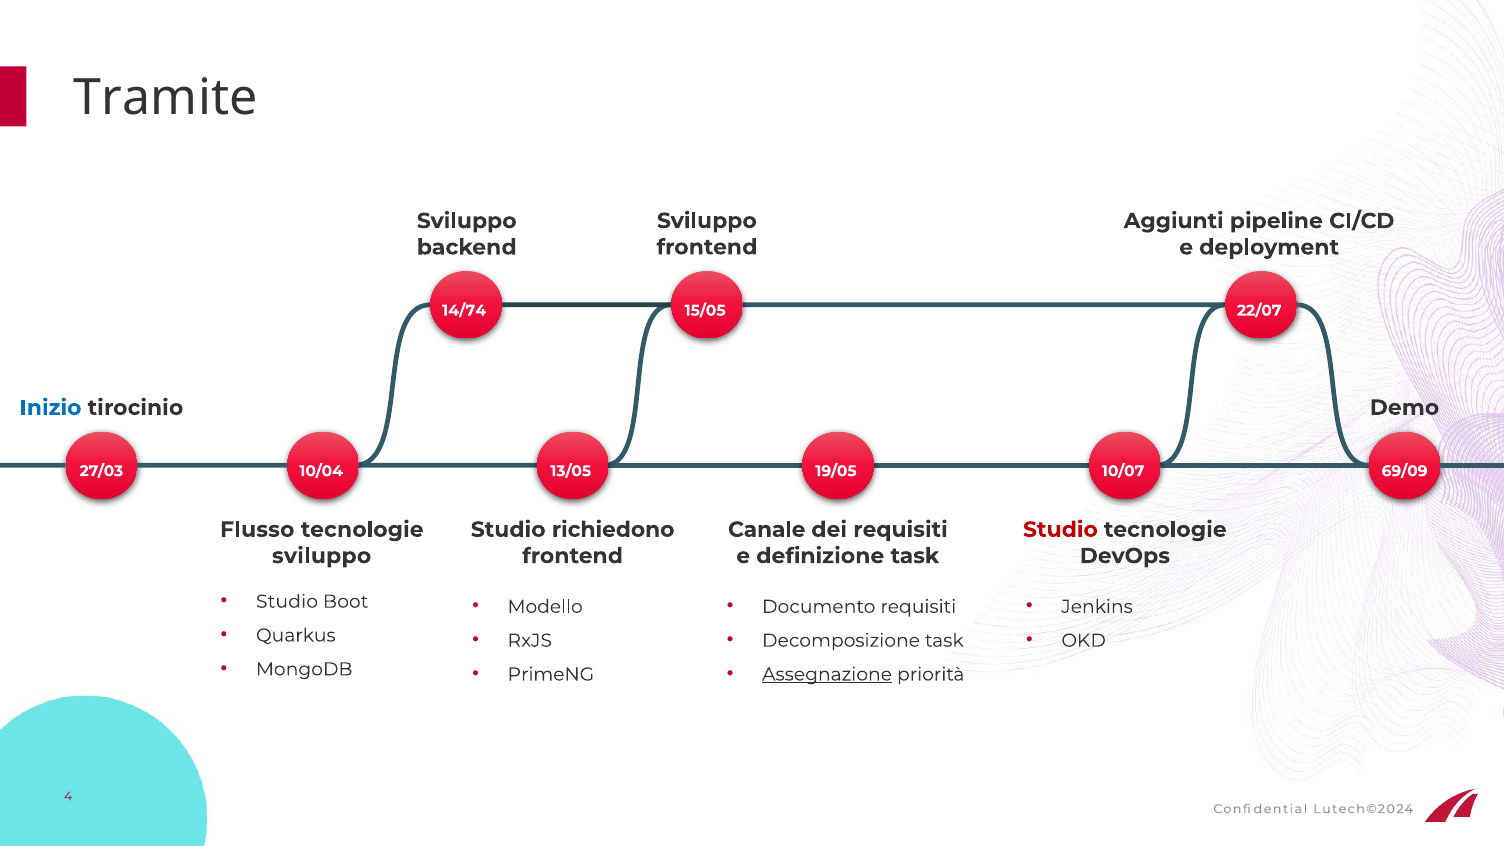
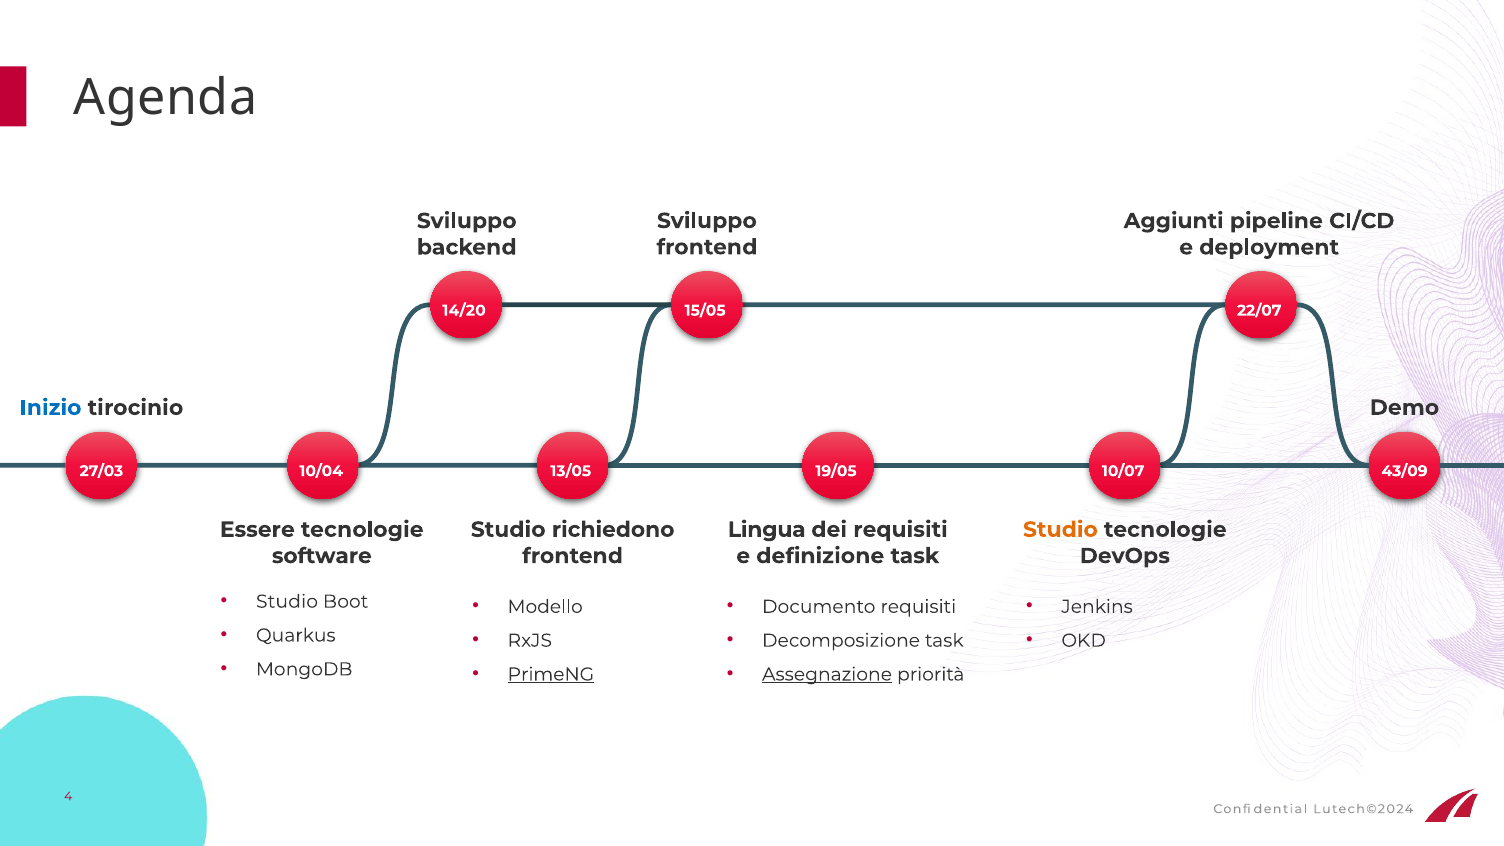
Tramite: Tramite -> Agenda
14/74: 14/74 -> 14/20
69/09: 69/09 -> 43/09
Flusso: Flusso -> Essere
Canale: Canale -> Lingua
Studio at (1060, 530) colour: red -> orange
sviluppo at (322, 556): sviluppo -> software
PrimeNG underline: none -> present
